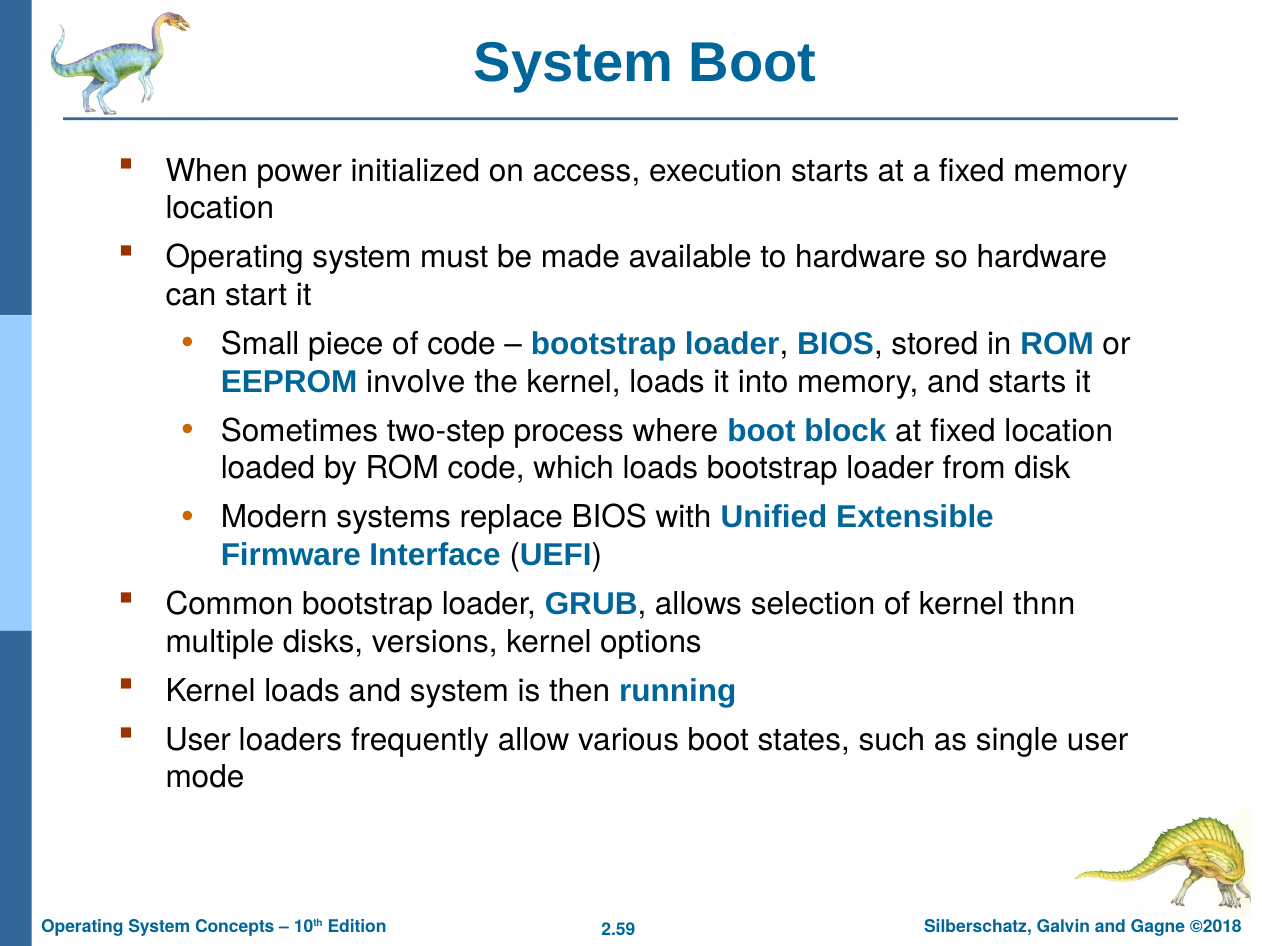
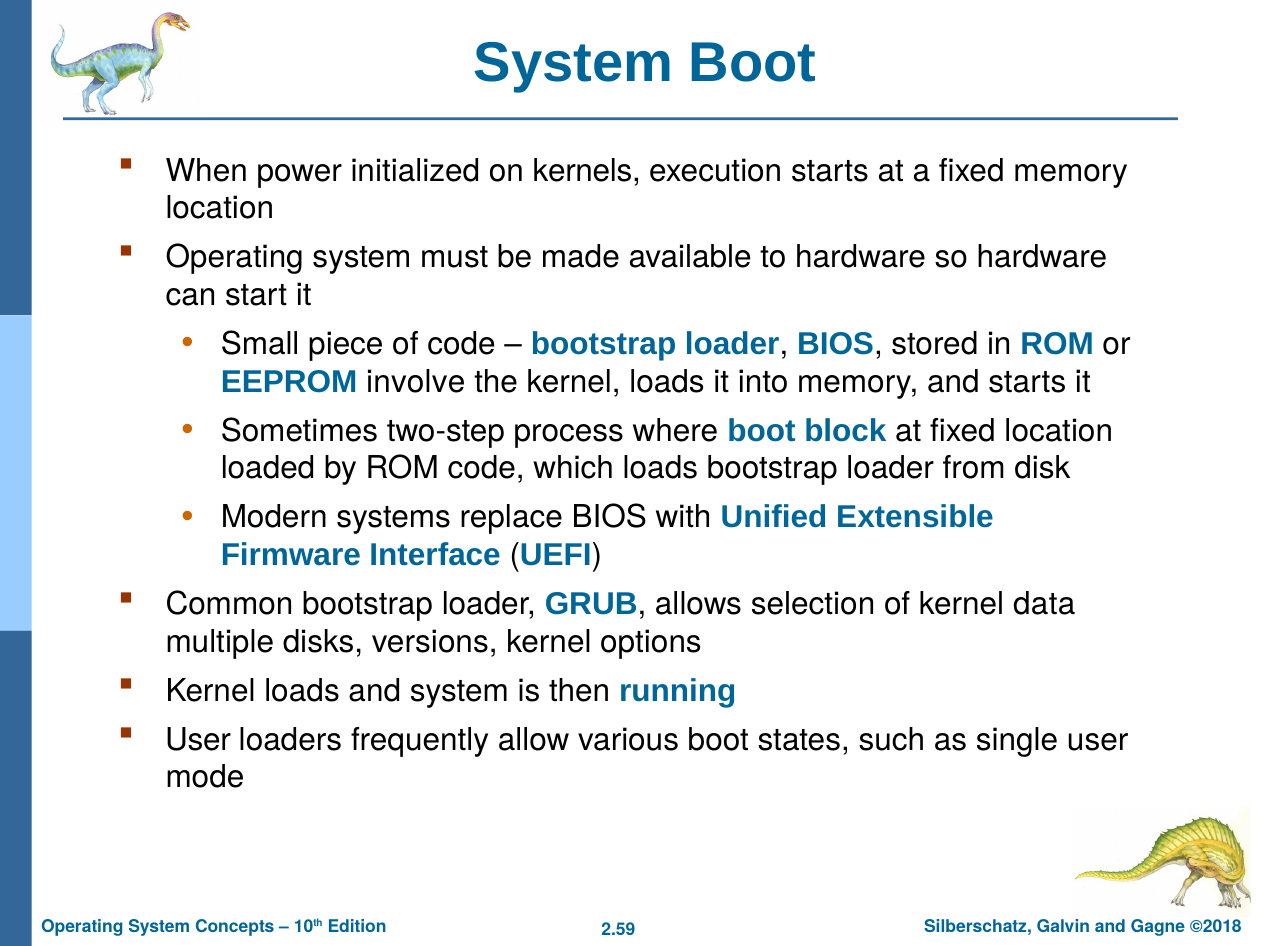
access: access -> kernels
thnn: thnn -> data
